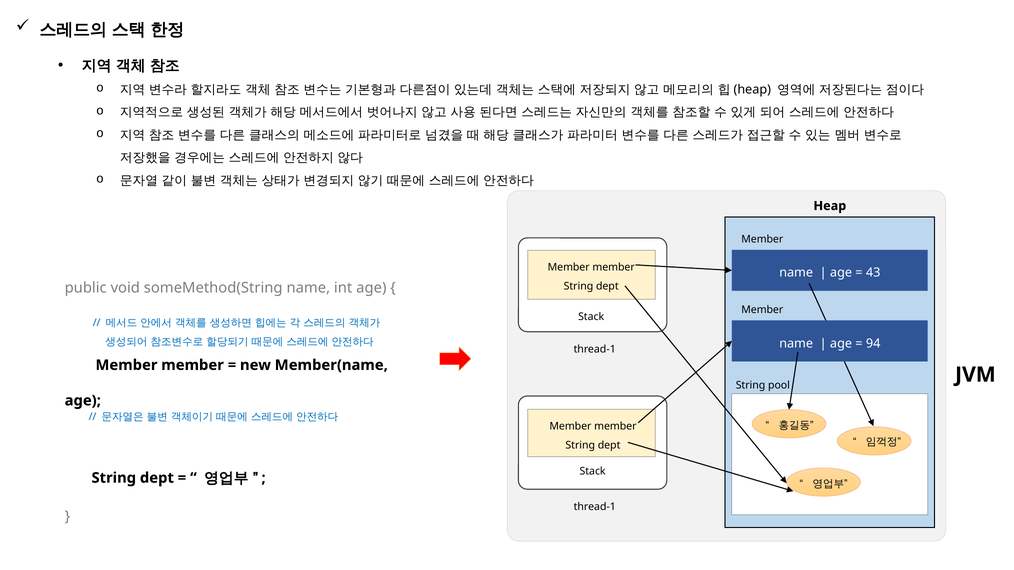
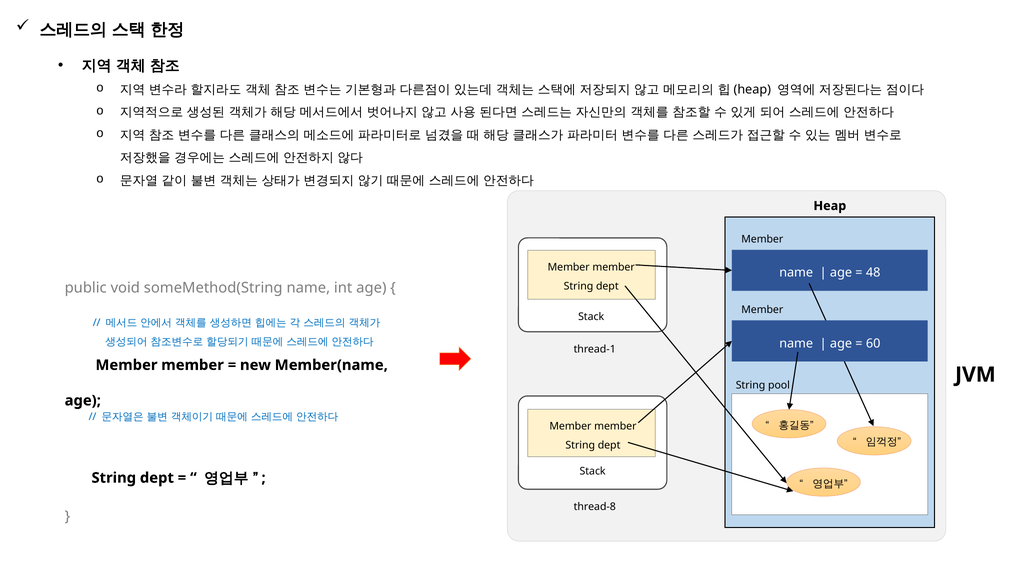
43: 43 -> 48
94: 94 -> 60
thread-1 at (595, 507): thread-1 -> thread-8
